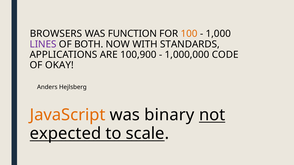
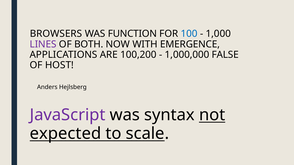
100 colour: orange -> blue
STANDARDS: STANDARDS -> EMERGENCE
100,900: 100,900 -> 100,200
CODE: CODE -> FALSE
OKAY: OKAY -> HOST
JavaScript colour: orange -> purple
binary: binary -> syntax
